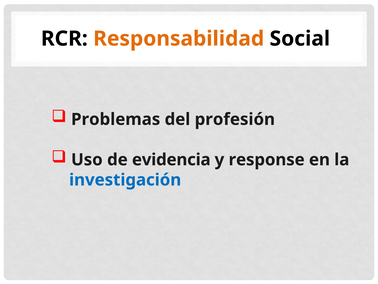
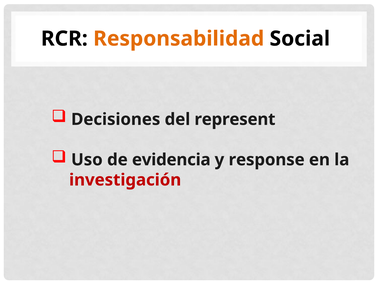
Problemas: Problemas -> Decisiones
profesión: profesión -> represent
investigación colour: blue -> red
